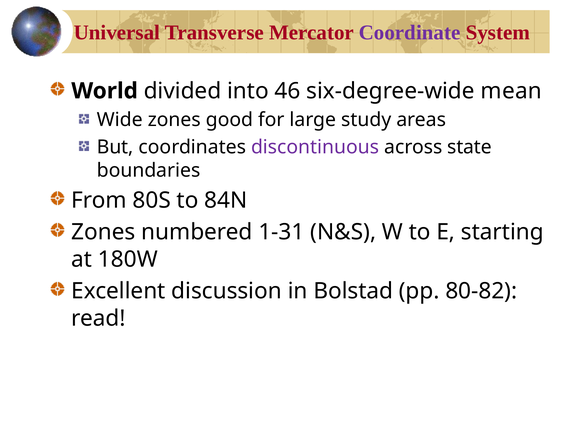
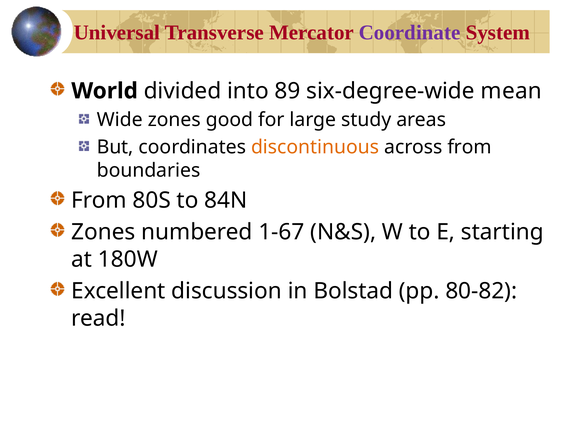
46: 46 -> 89
discontinuous colour: purple -> orange
across state: state -> from
1-31: 1-31 -> 1-67
